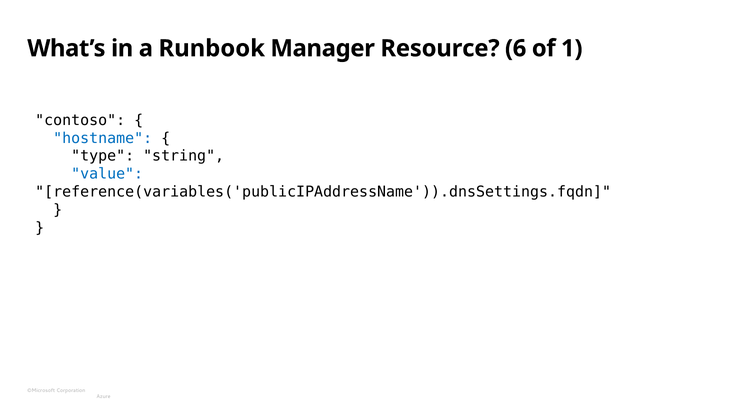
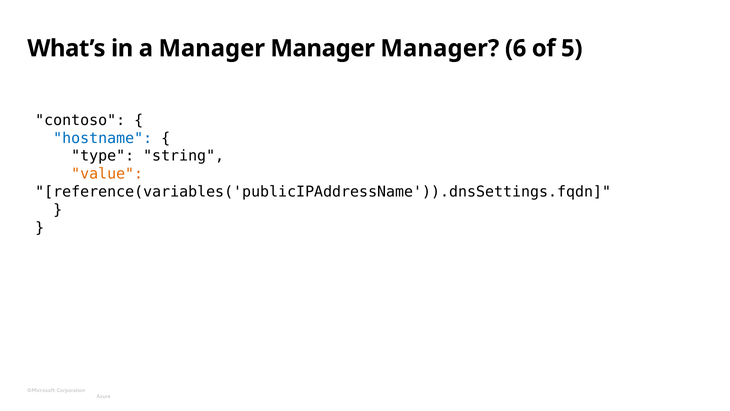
a Runbook: Runbook -> Manager
Resource at (440, 48): Resource -> Manager
1: 1 -> 5
value colour: blue -> orange
